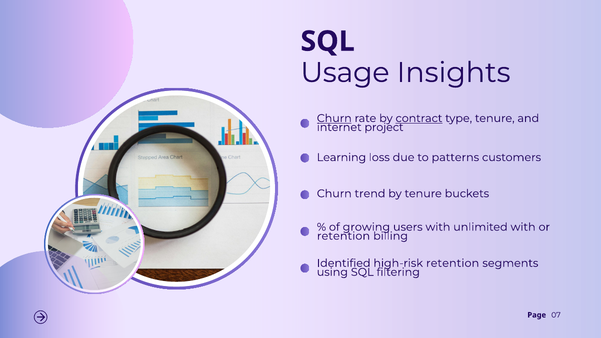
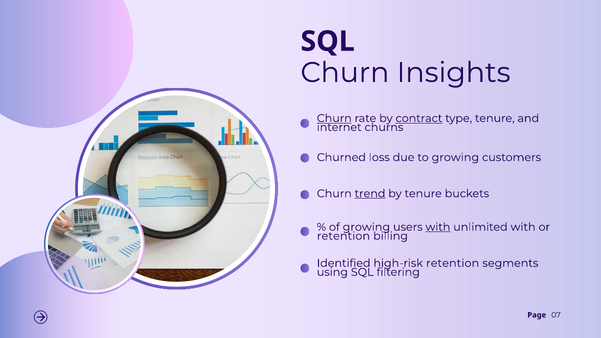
Usage at (345, 73): Usage -> Churn
project: project -> churns
Learning: Learning -> Churned
to patterns: patterns -> growing
trend underline: none -> present
with at (438, 227) underline: none -> present
